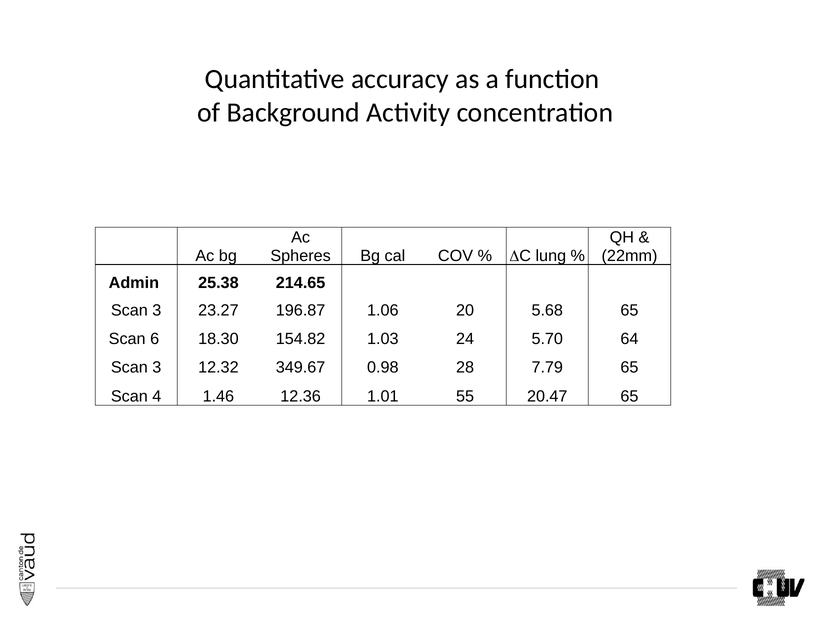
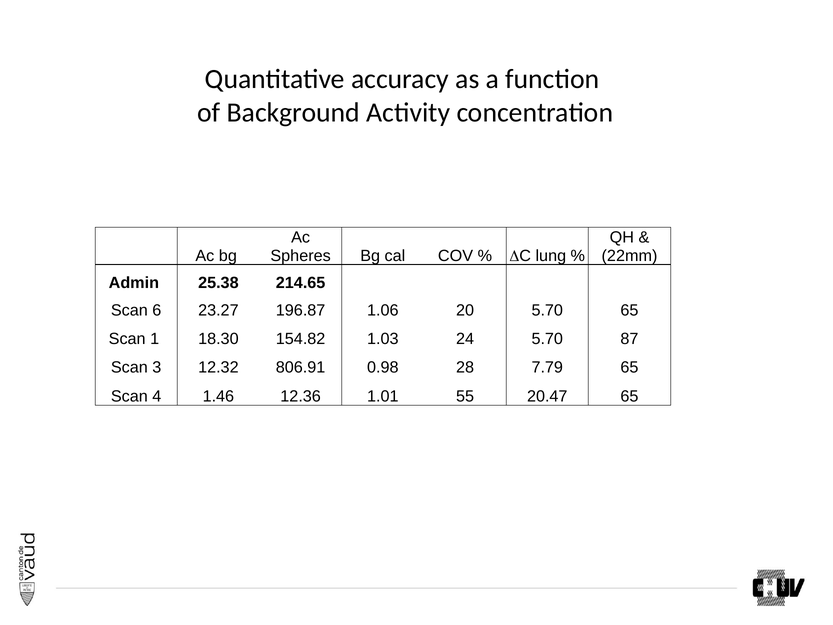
3 at (157, 310): 3 -> 6
20 5.68: 5.68 -> 5.70
6: 6 -> 1
64: 64 -> 87
349.67: 349.67 -> 806.91
